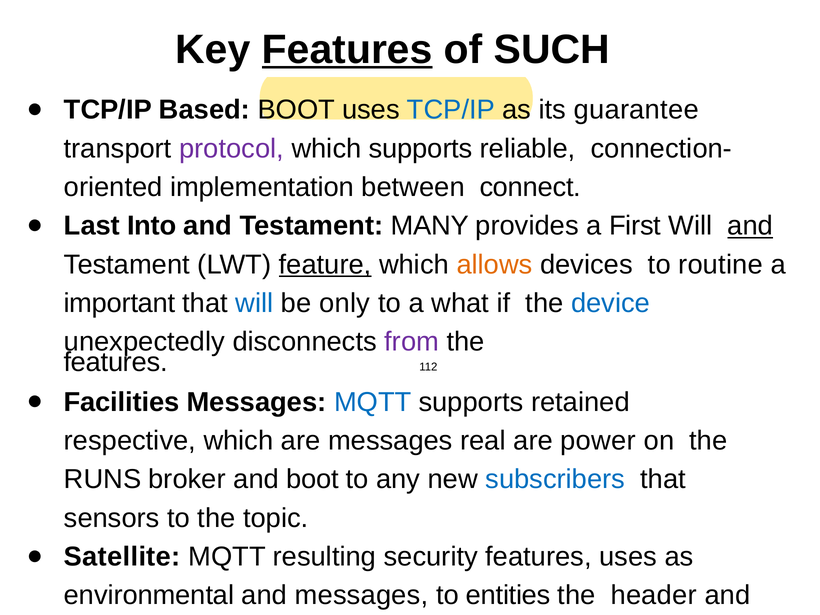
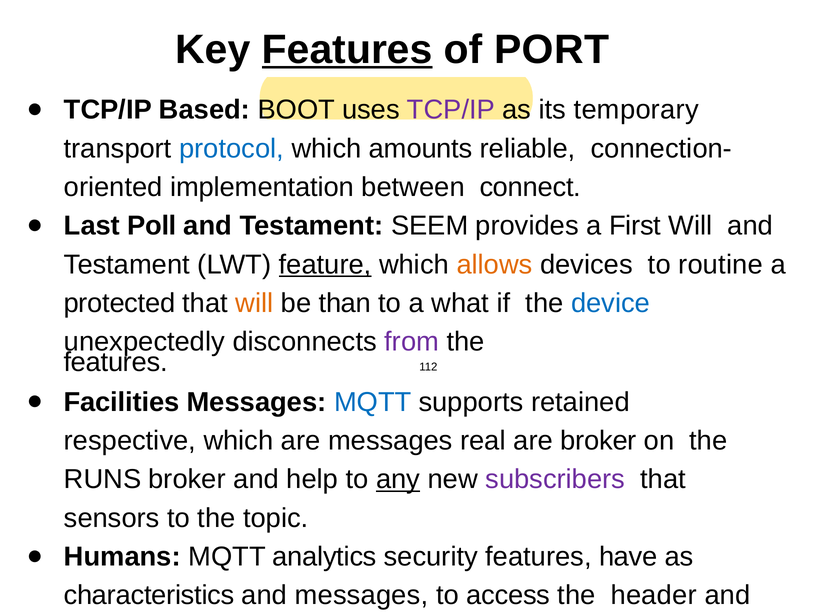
SUCH: SUCH -> PORT
TCP/IP at (451, 110) colour: blue -> purple
guarantee: guarantee -> temporary
protocol colour: purple -> blue
which supports: supports -> amounts
Into: Into -> Poll
MANY: MANY -> SEEM
and at (750, 226) underline: present -> none
important: important -> protected
will at (254, 303) colour: blue -> orange
only: only -> than
are power: power -> broker
and boot: boot -> help
any underline: none -> present
subscribers colour: blue -> purple
Satellite: Satellite -> Humans
resulting: resulting -> analytics
features uses: uses -> have
environmental: environmental -> characteristics
entities: entities -> access
